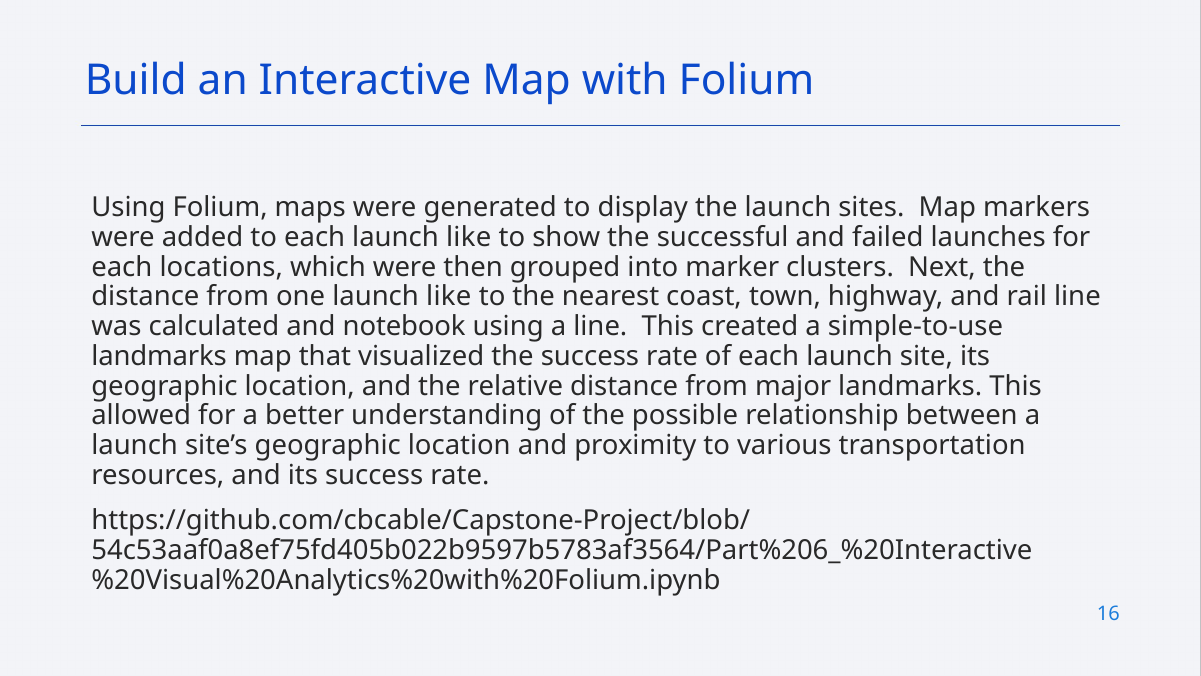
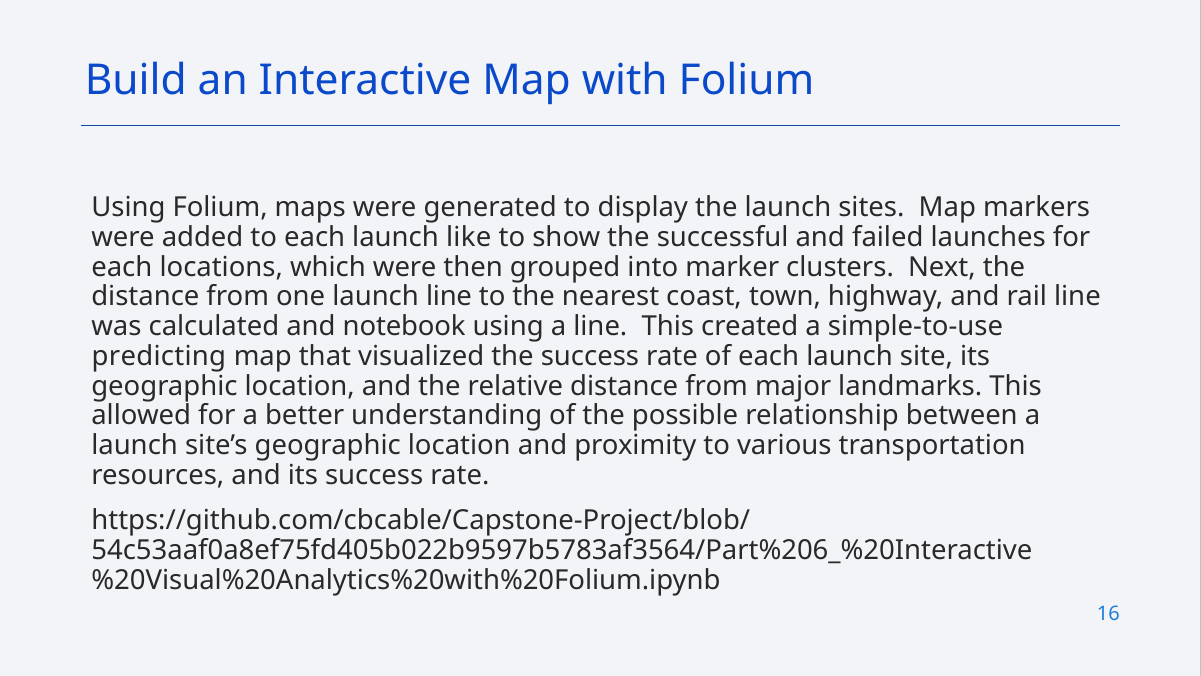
one launch like: like -> line
landmarks at (159, 356): landmarks -> predicting
